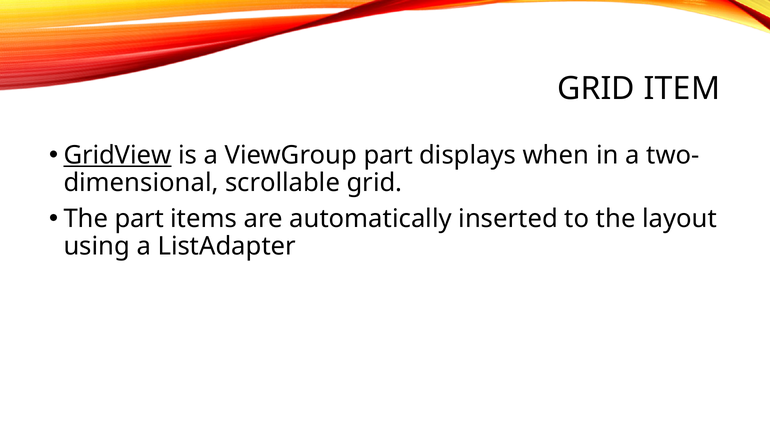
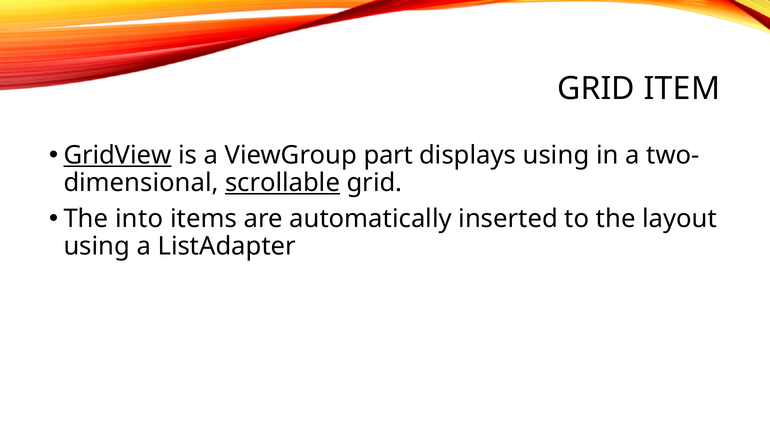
displays when: when -> using
scrollable underline: none -> present
The part: part -> into
